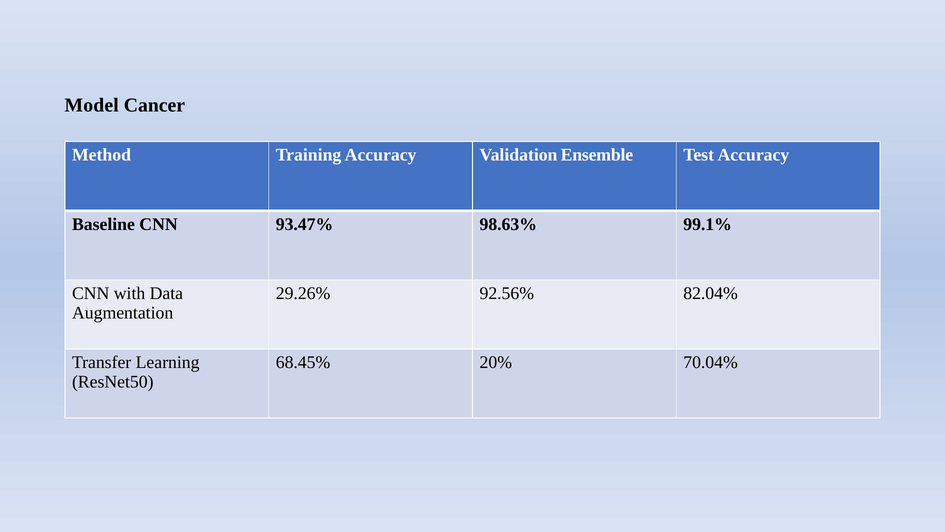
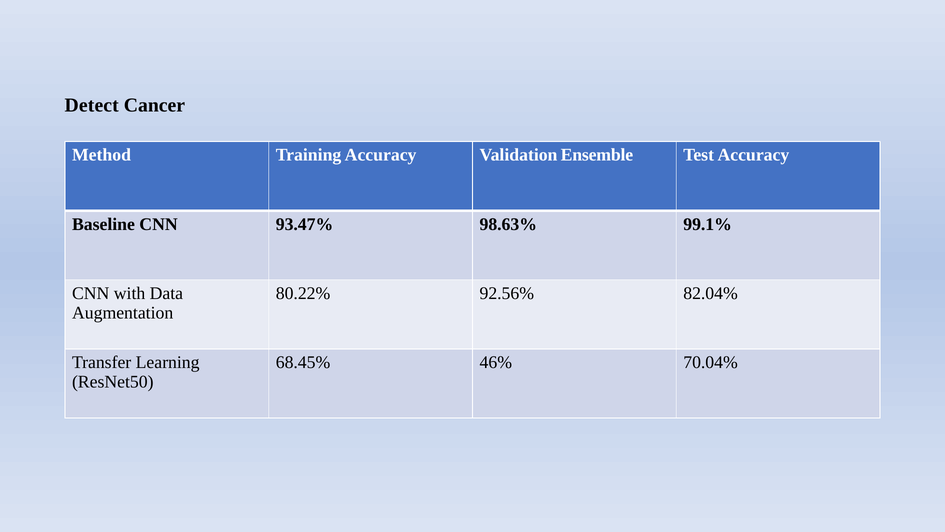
Model: Model -> Detect
29.26%: 29.26% -> 80.22%
20%: 20% -> 46%
